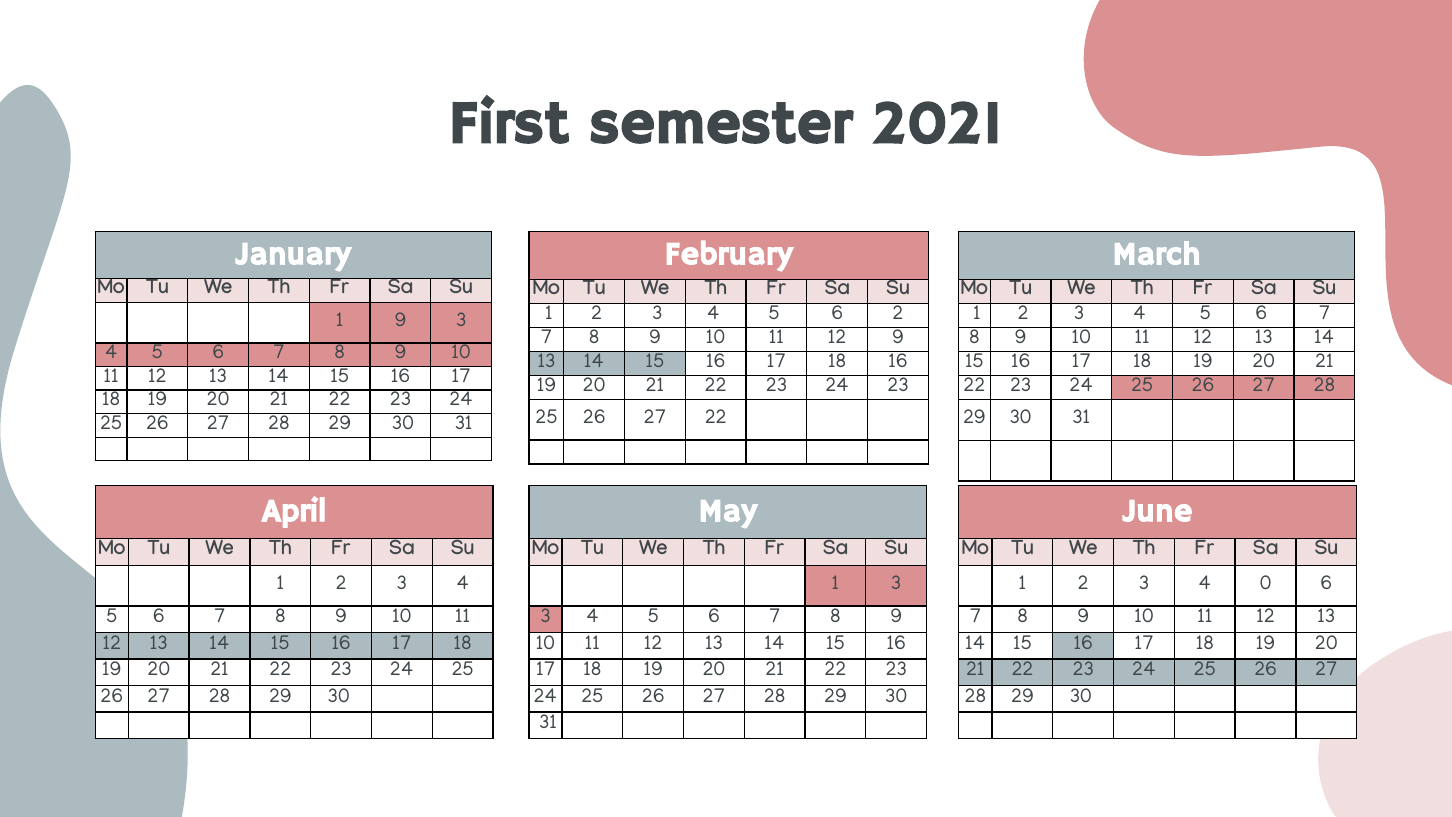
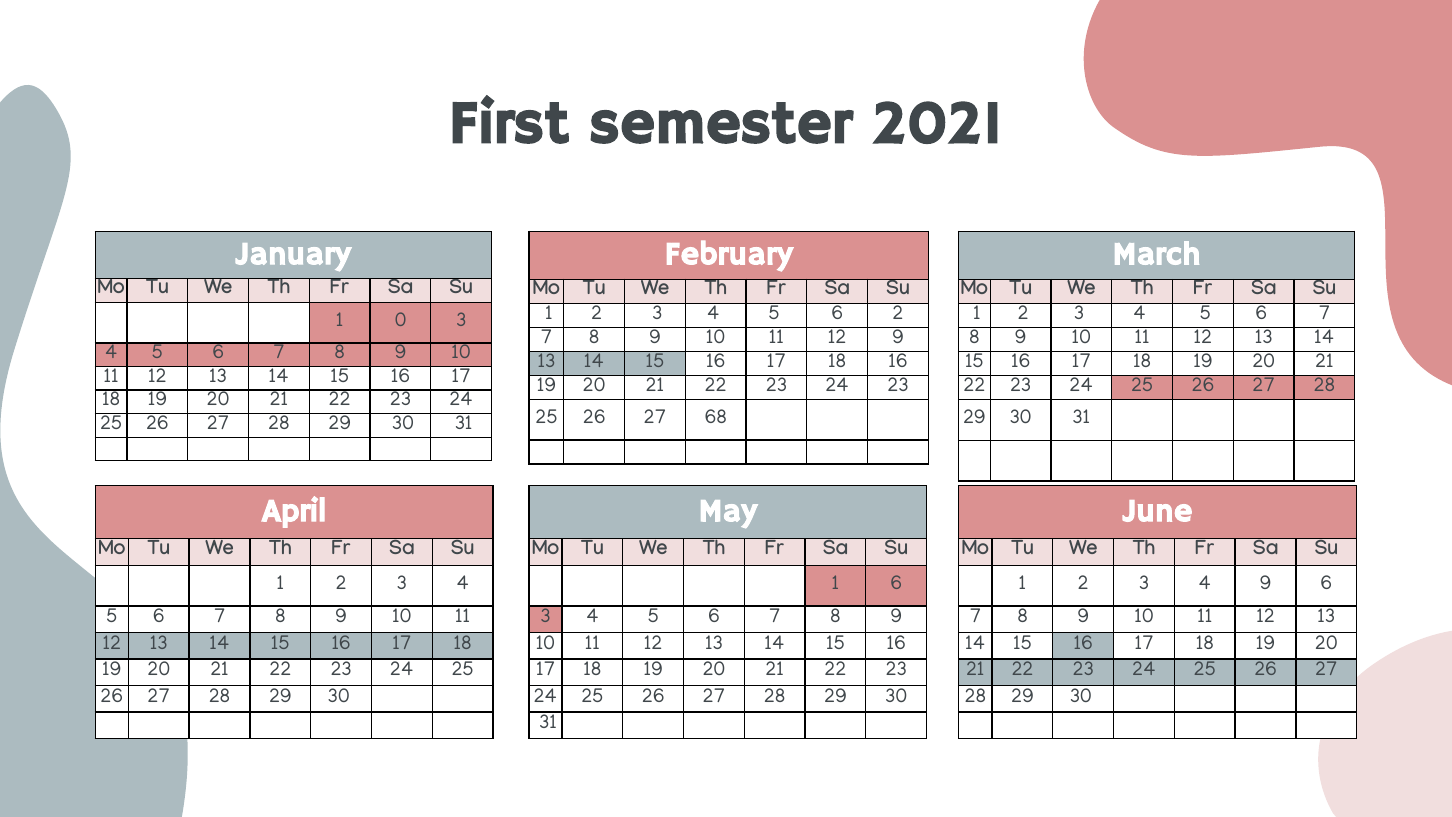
1 9: 9 -> 0
27 22: 22 -> 68
1 3: 3 -> 6
4 0: 0 -> 9
